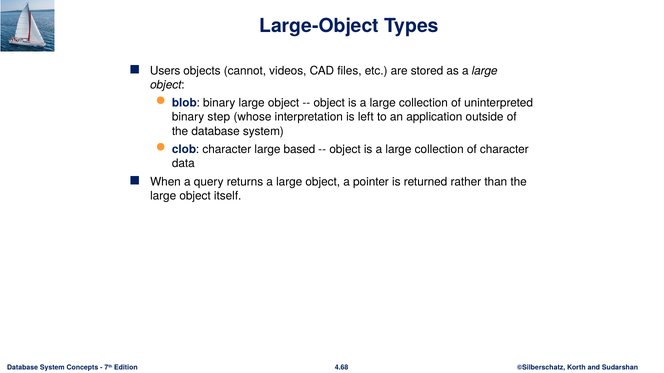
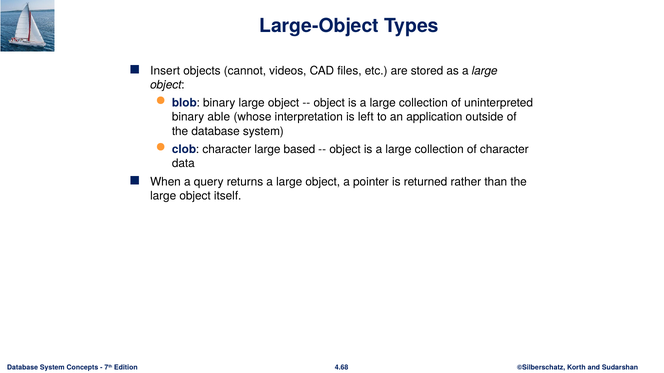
Users: Users -> Insert
step: step -> able
